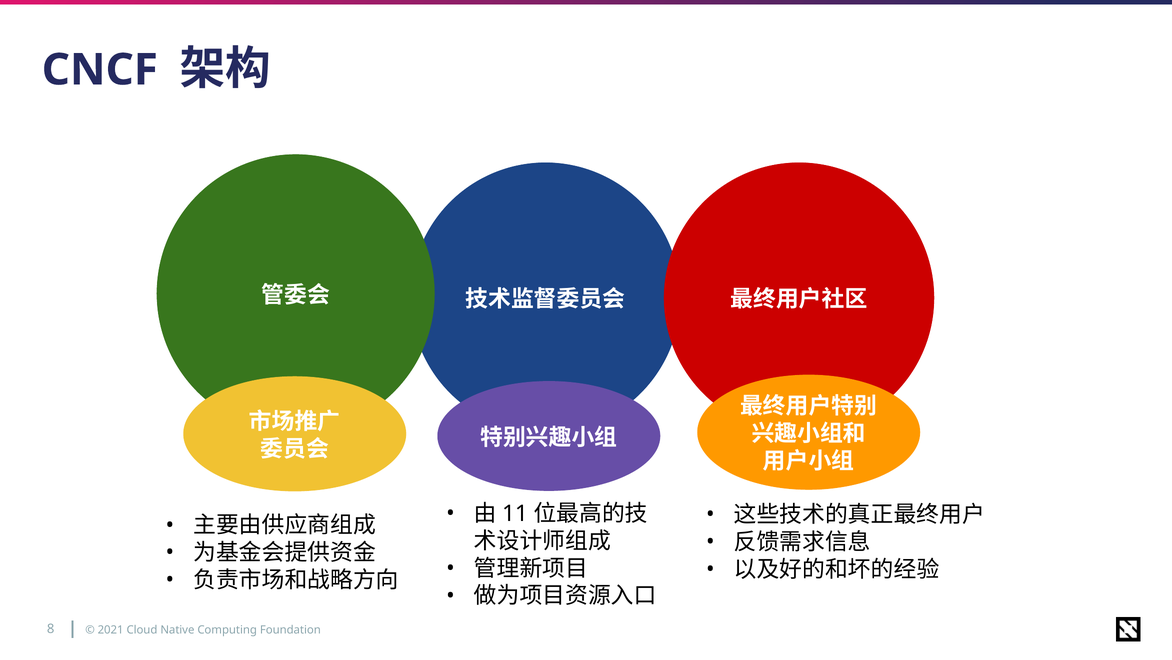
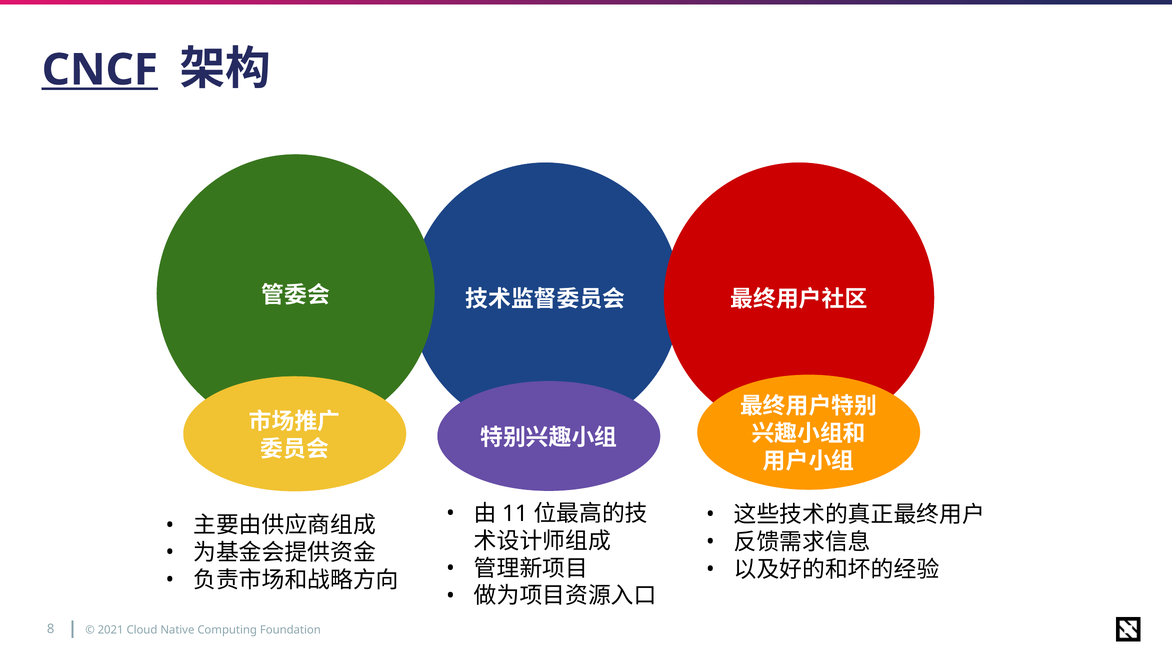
CNCF underline: none -> present
